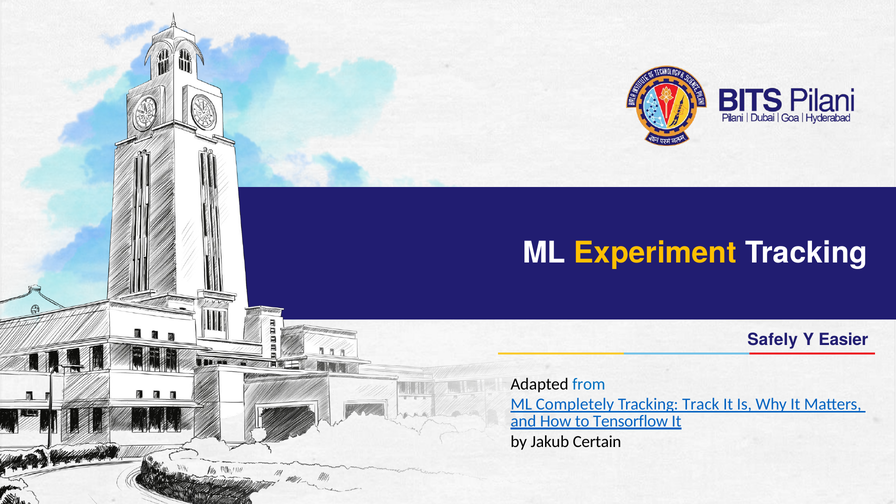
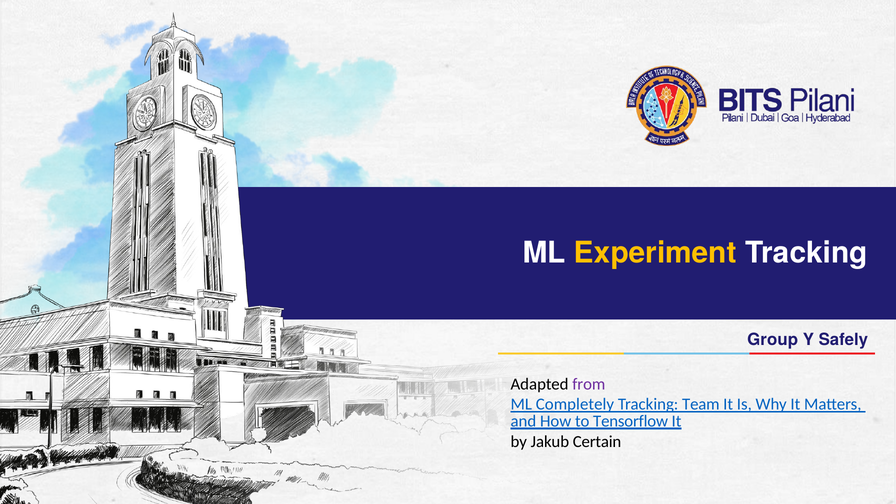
Safely: Safely -> Group
Easier: Easier -> Safely
from colour: blue -> purple
Track: Track -> Team
